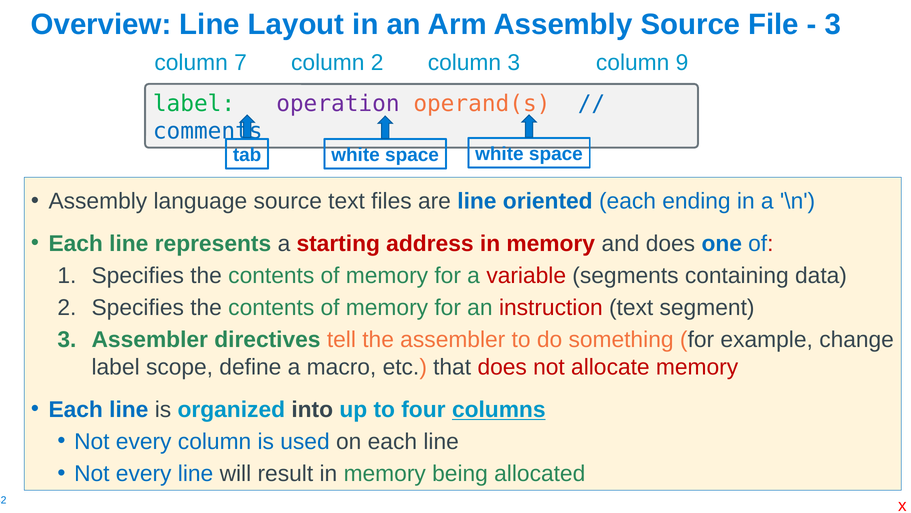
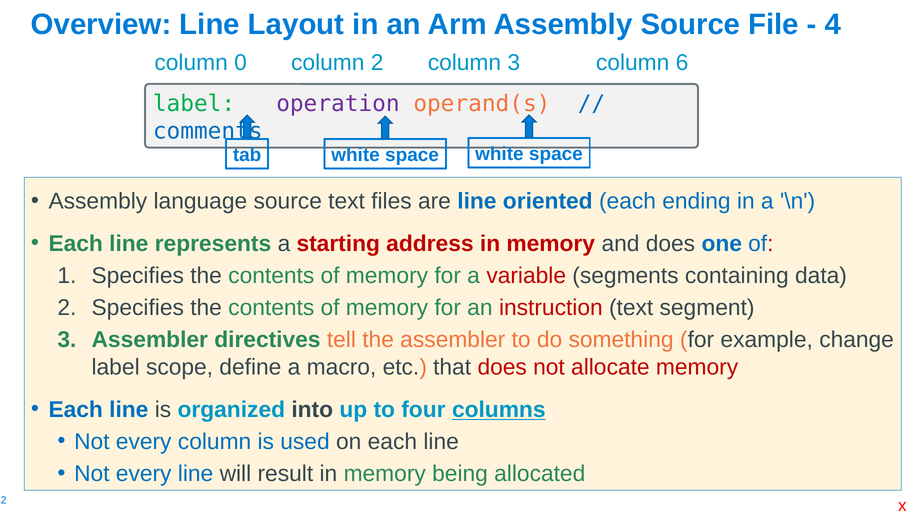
3 at (833, 24): 3 -> 4
7: 7 -> 0
9: 9 -> 6
